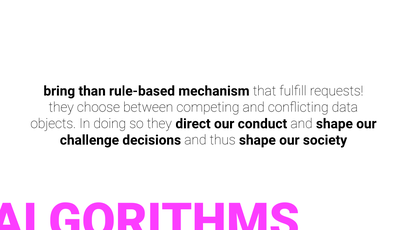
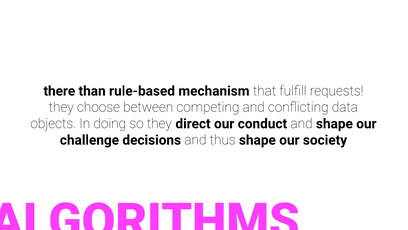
bring: bring -> there
